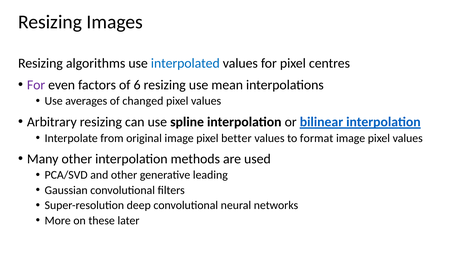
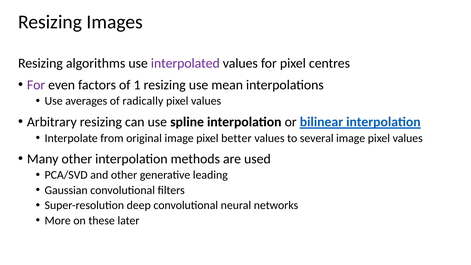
interpolated colour: blue -> purple
6: 6 -> 1
changed: changed -> radically
format: format -> several
